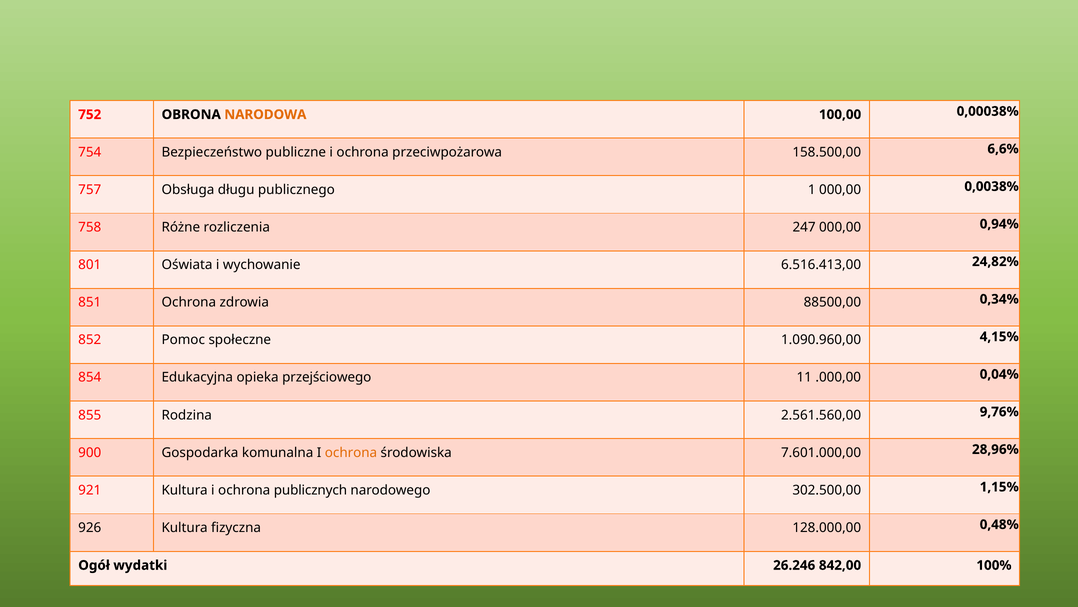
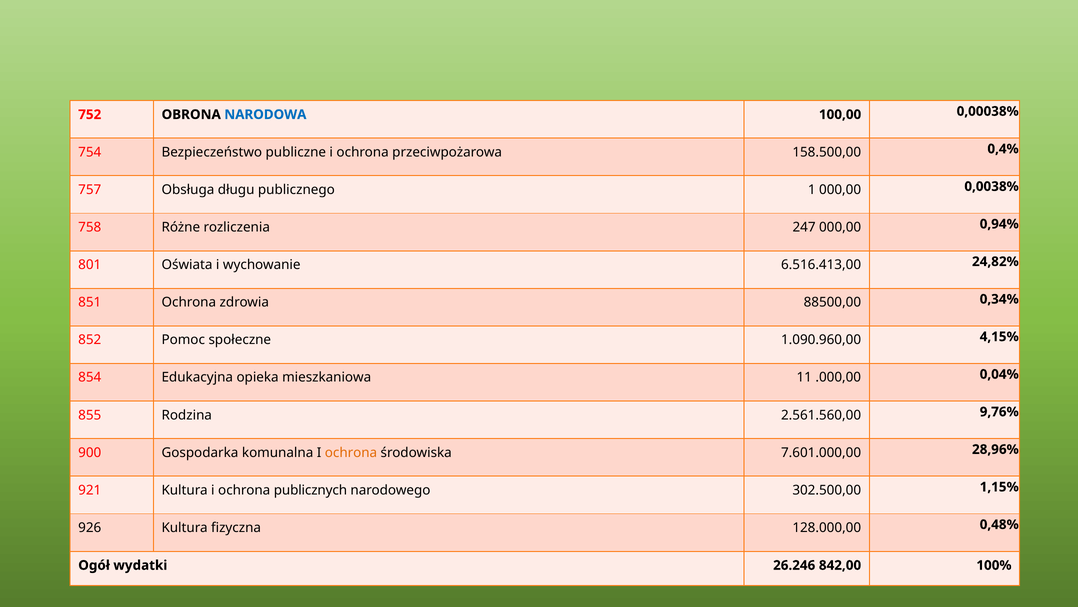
NARODOWA colour: orange -> blue
6,6%: 6,6% -> 0,4%
przejściowego: przejściowego -> mieszkaniowa
